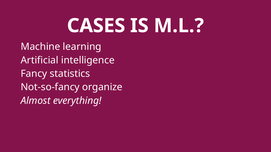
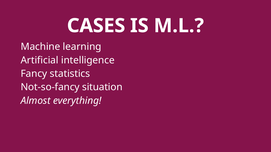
organize: organize -> situation
